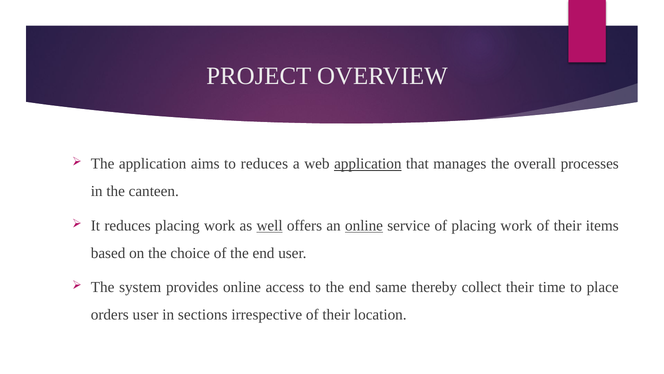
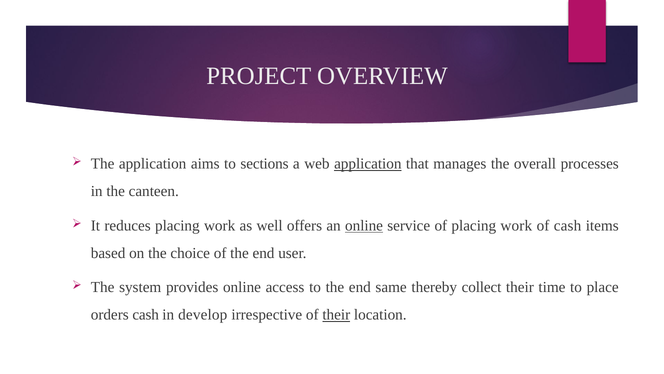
to reduces: reduces -> sections
well underline: present -> none
their at (568, 225): their -> cash
orders user: user -> cash
sections: sections -> develop
their at (336, 314) underline: none -> present
